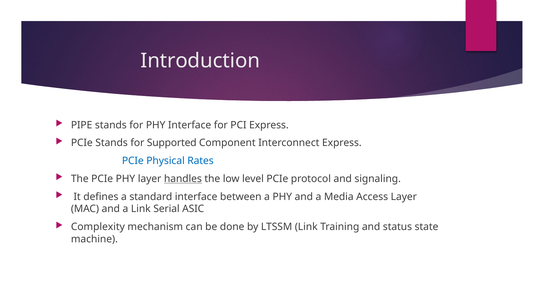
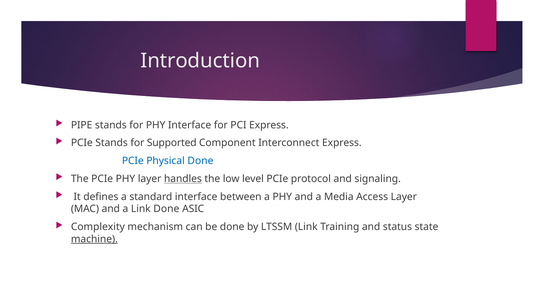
Physical Rates: Rates -> Done
Link Serial: Serial -> Done
machine underline: none -> present
